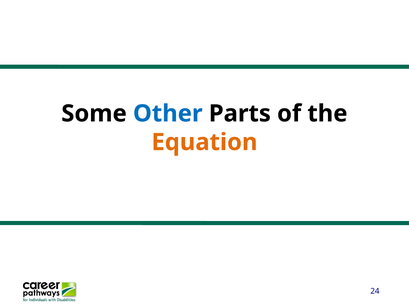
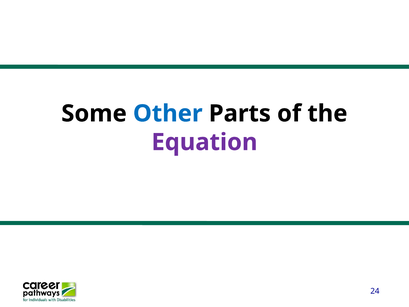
Equation colour: orange -> purple
